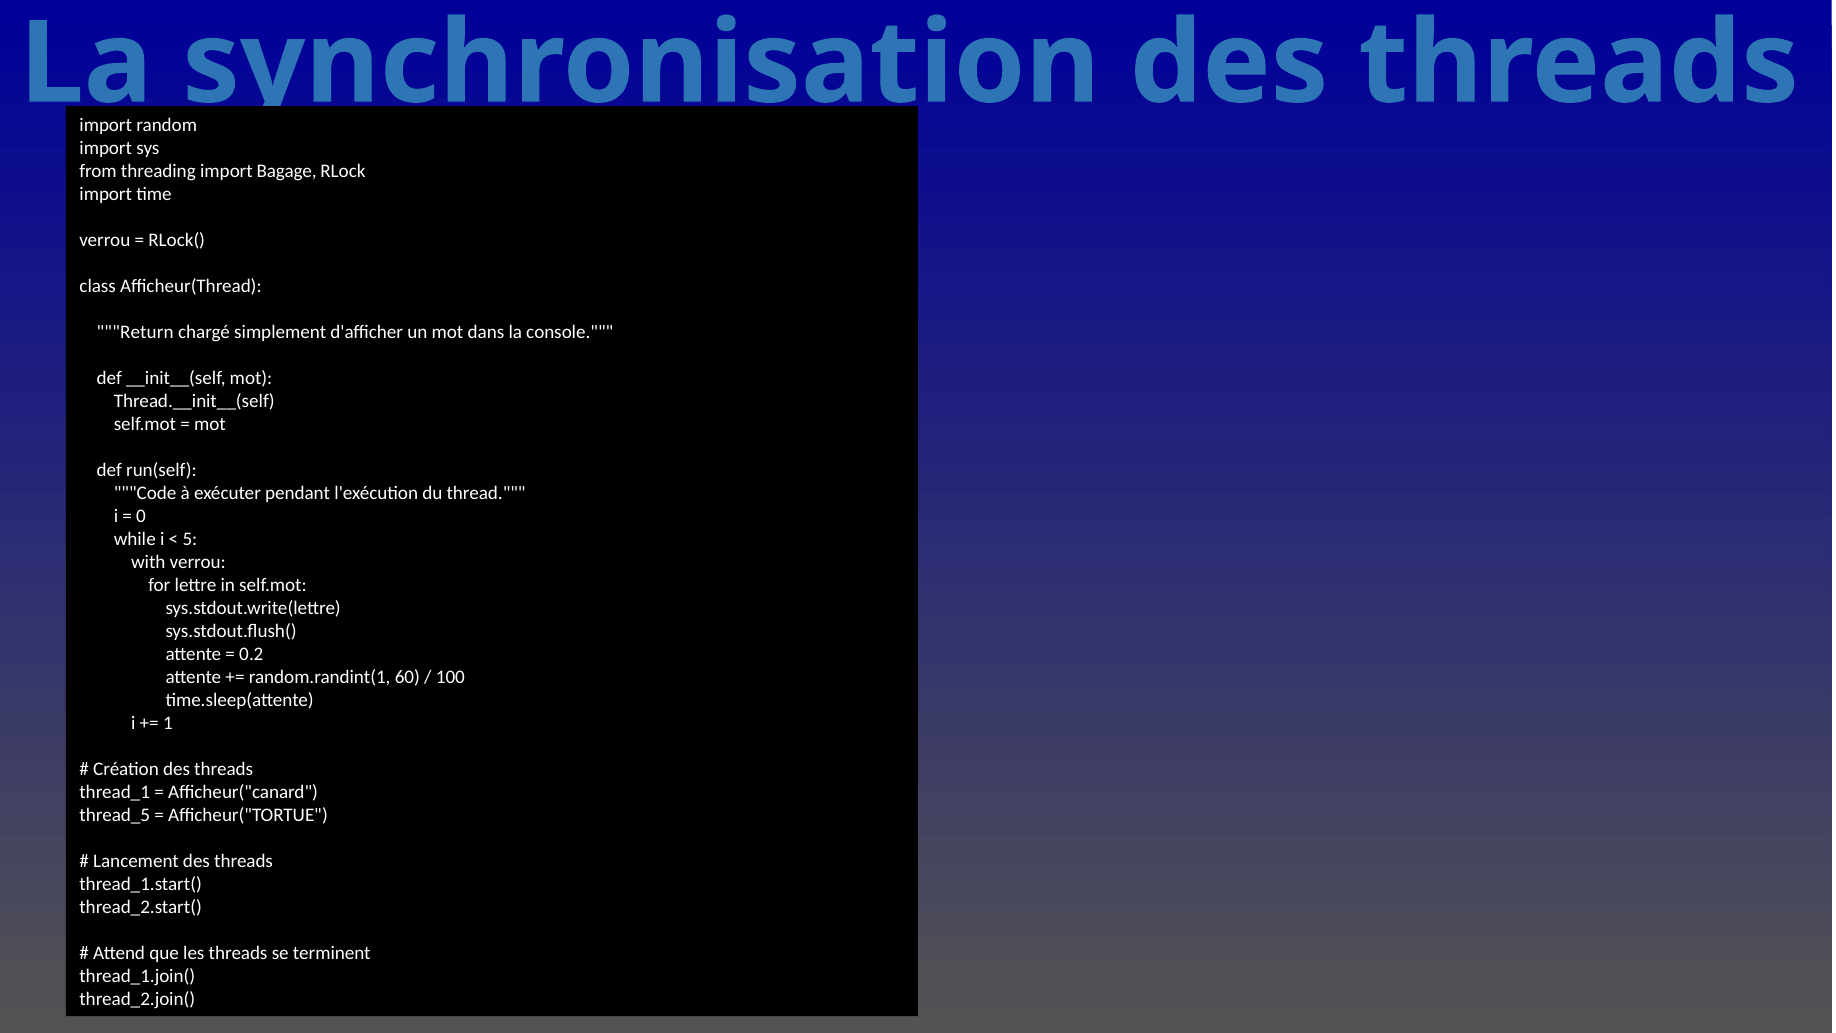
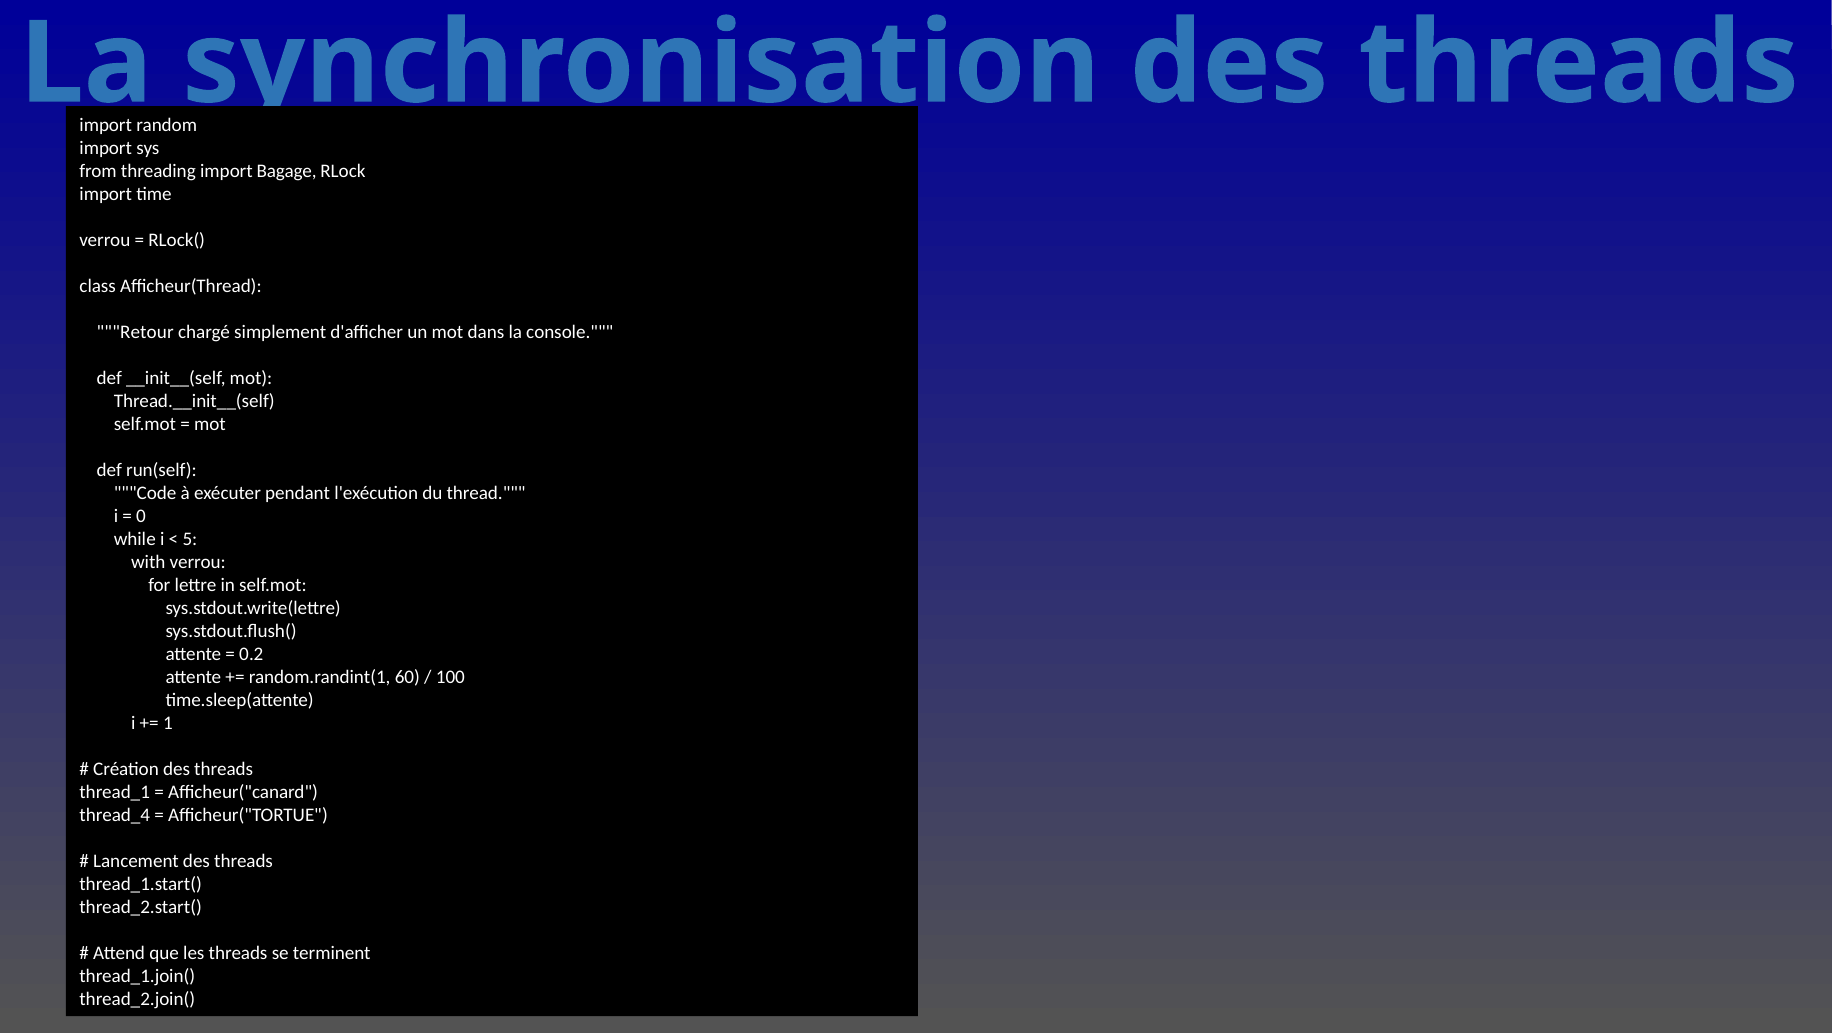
Return: Return -> Retour
thread_5: thread_5 -> thread_4
